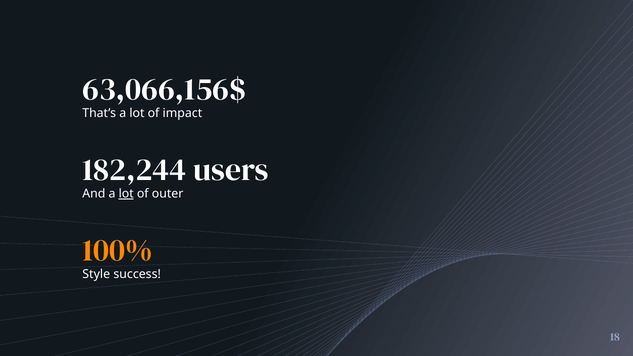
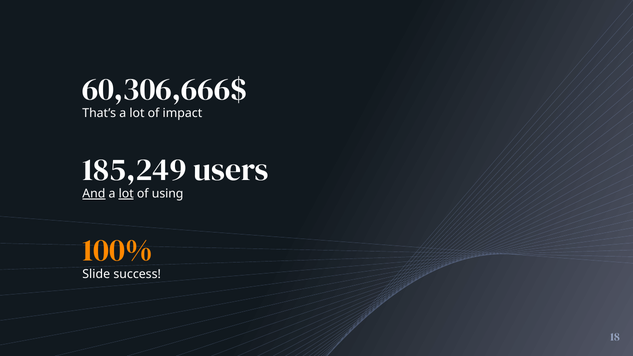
63,066,156$: 63,066,156$ -> 60,306,666$
182,244: 182,244 -> 185,249
And underline: none -> present
outer: outer -> using
Style: Style -> Slide
